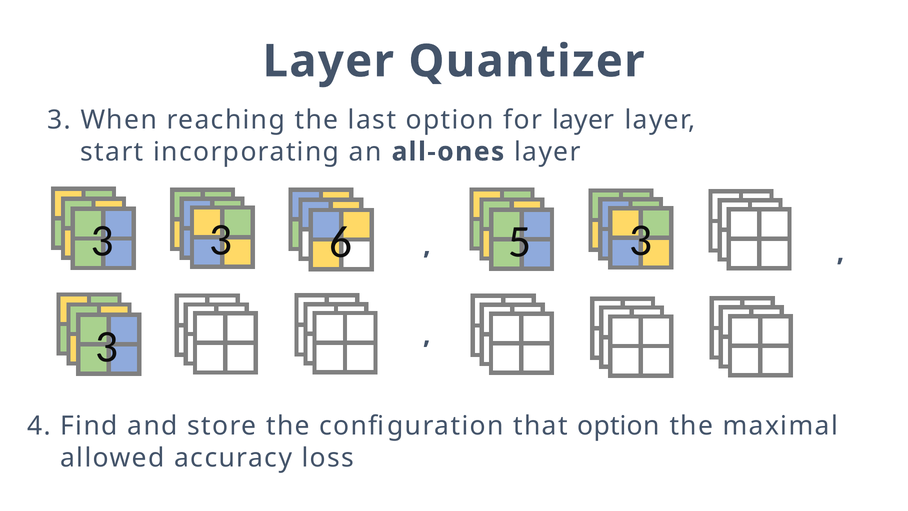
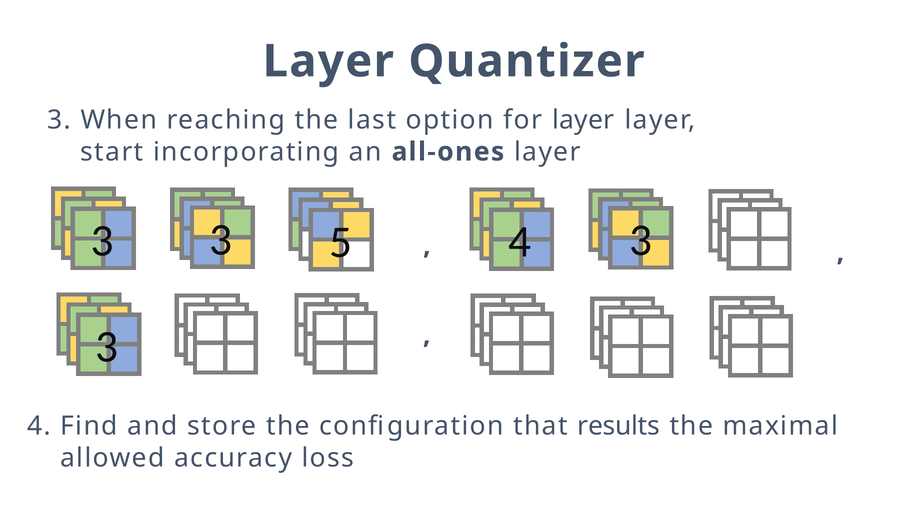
6: 6 -> 5
5 at (520, 242): 5 -> 4
that option: option -> results
